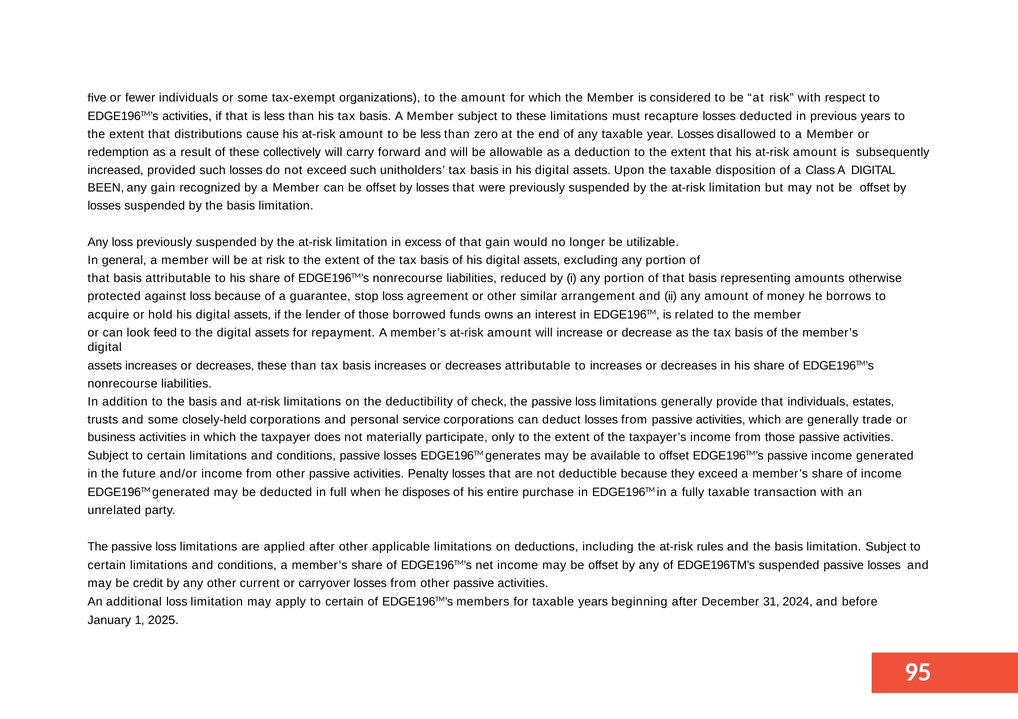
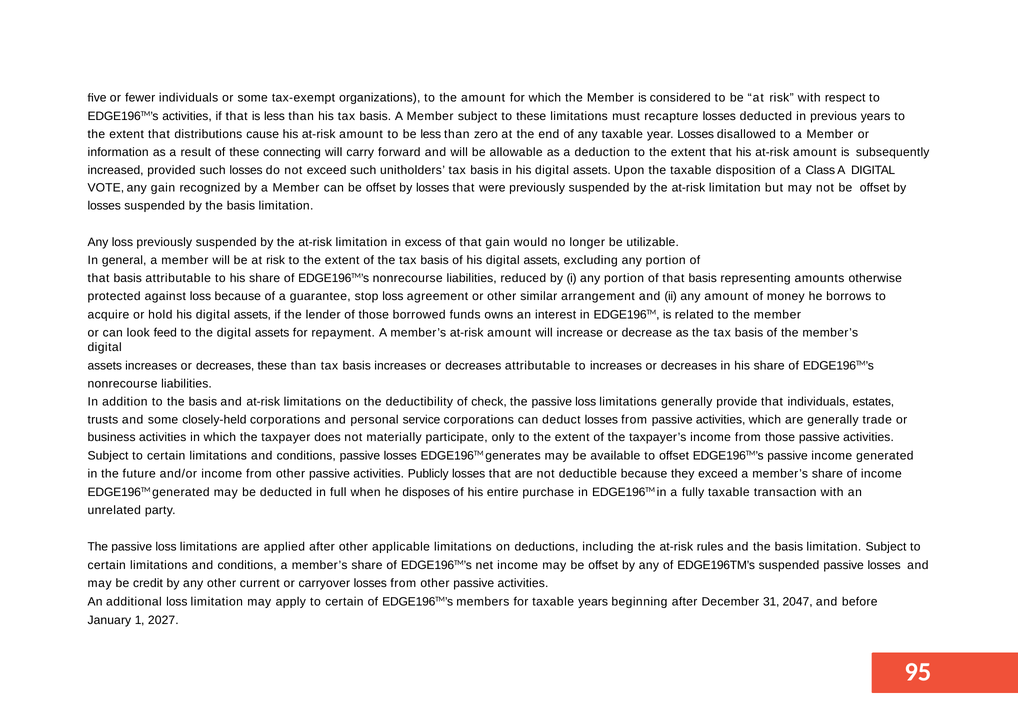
redemption: redemption -> information
collectively: collectively -> connecting
BEEN: BEEN -> VOTE
Penalty: Penalty -> Publicly
2024: 2024 -> 2047
2025: 2025 -> 2027
